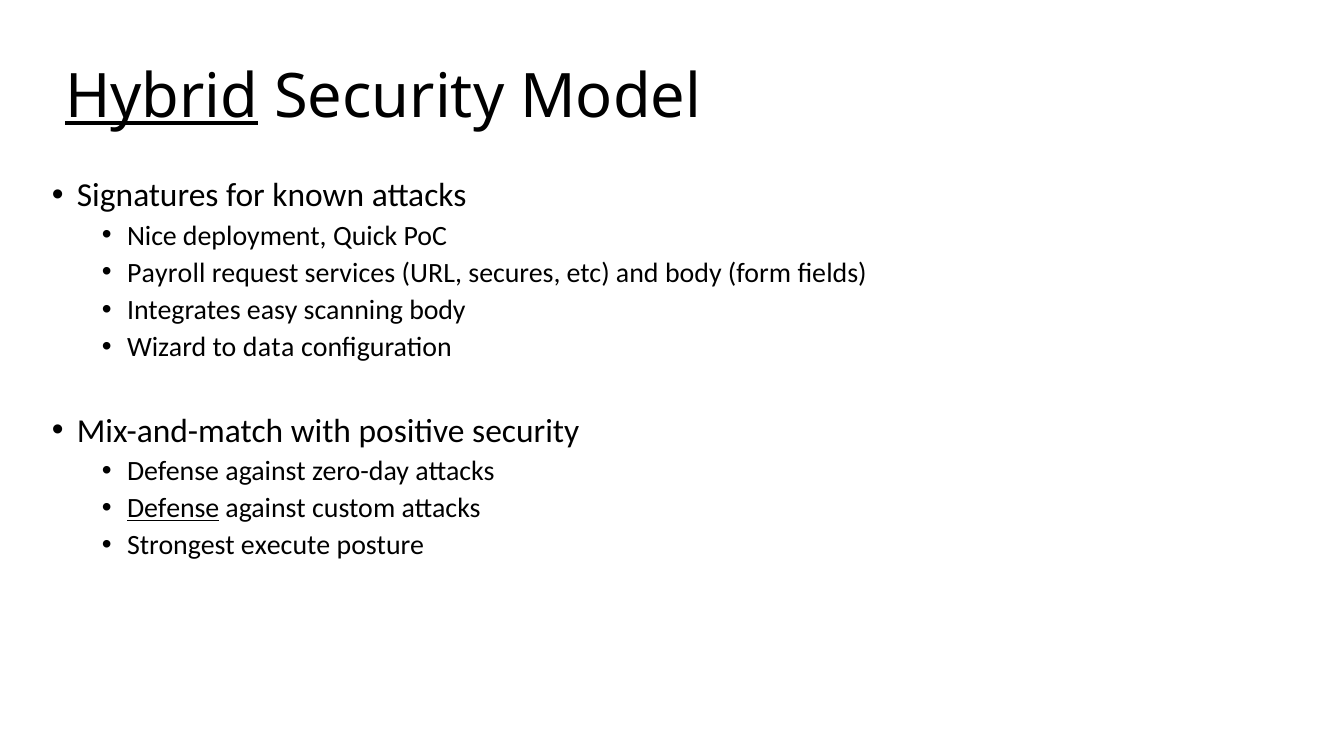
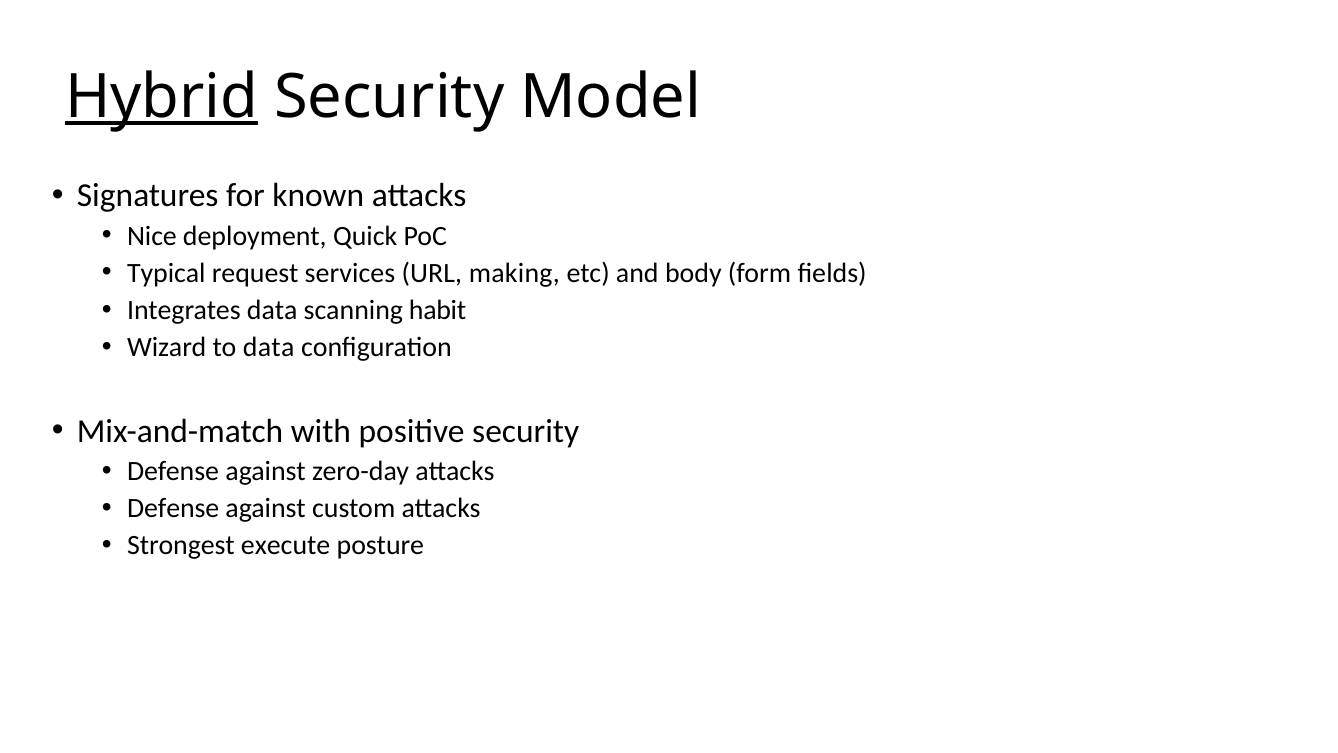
Payroll: Payroll -> Typical
secures: secures -> making
Integrates easy: easy -> data
scanning body: body -> habit
Defense at (173, 508) underline: present -> none
